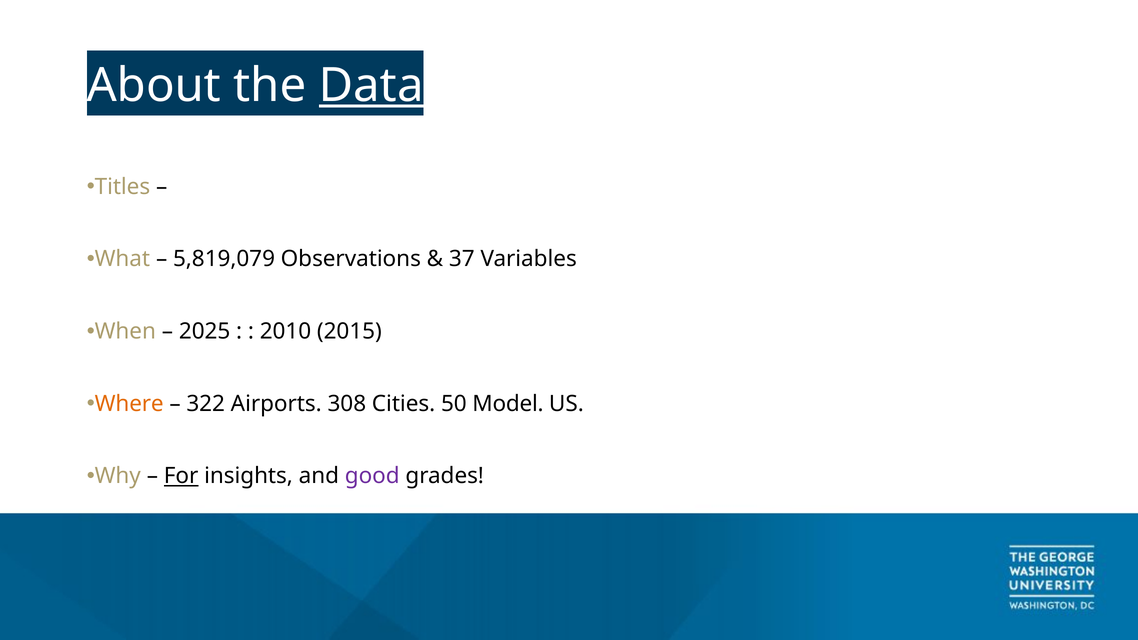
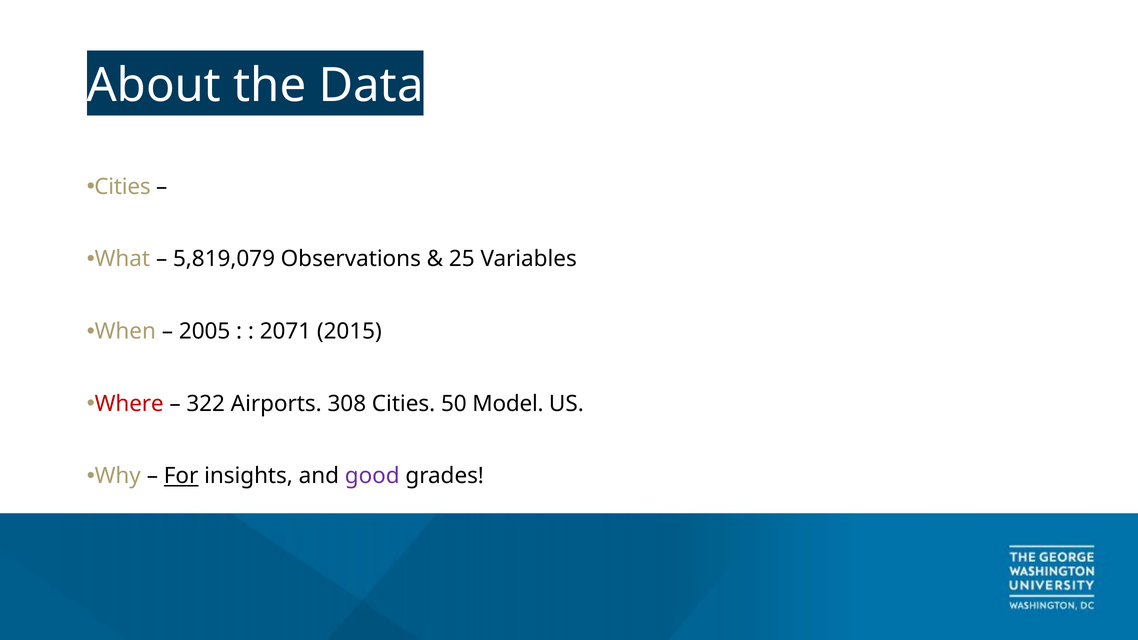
Data underline: present -> none
Titles at (122, 187): Titles -> Cities
37: 37 -> 25
2025: 2025 -> 2005
2010: 2010 -> 2071
Where colour: orange -> red
